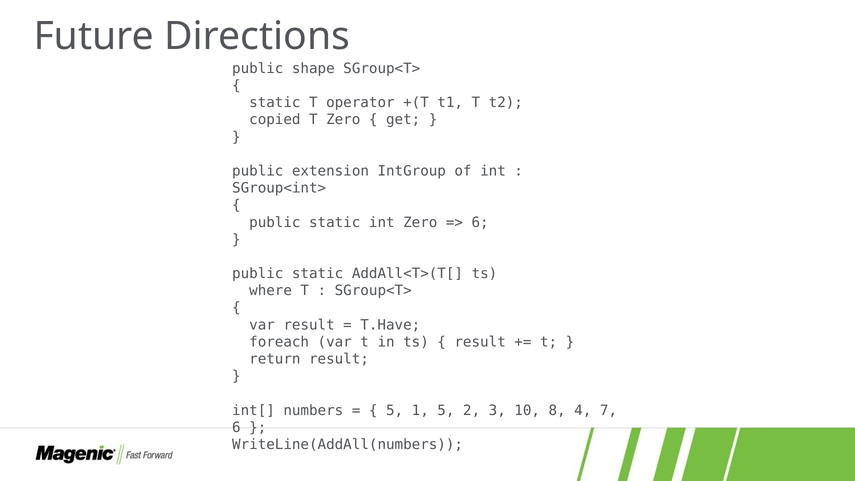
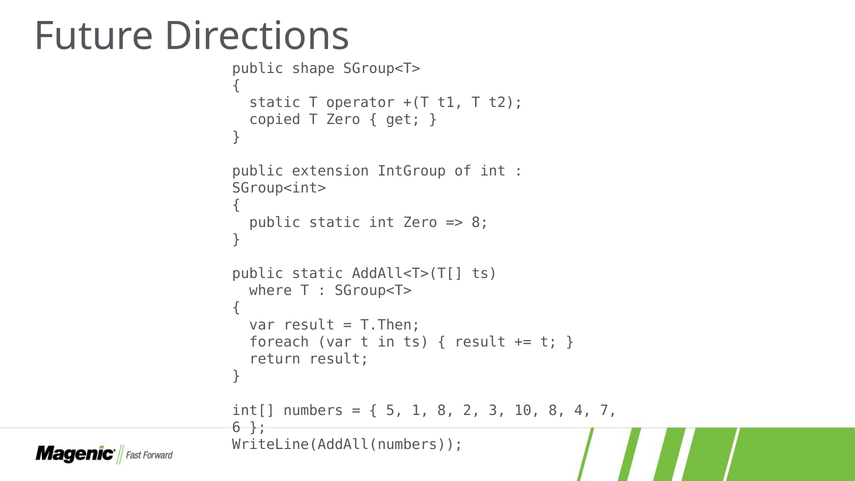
6 at (480, 222): 6 -> 8
T.Have: T.Have -> T.Then
1 5: 5 -> 8
